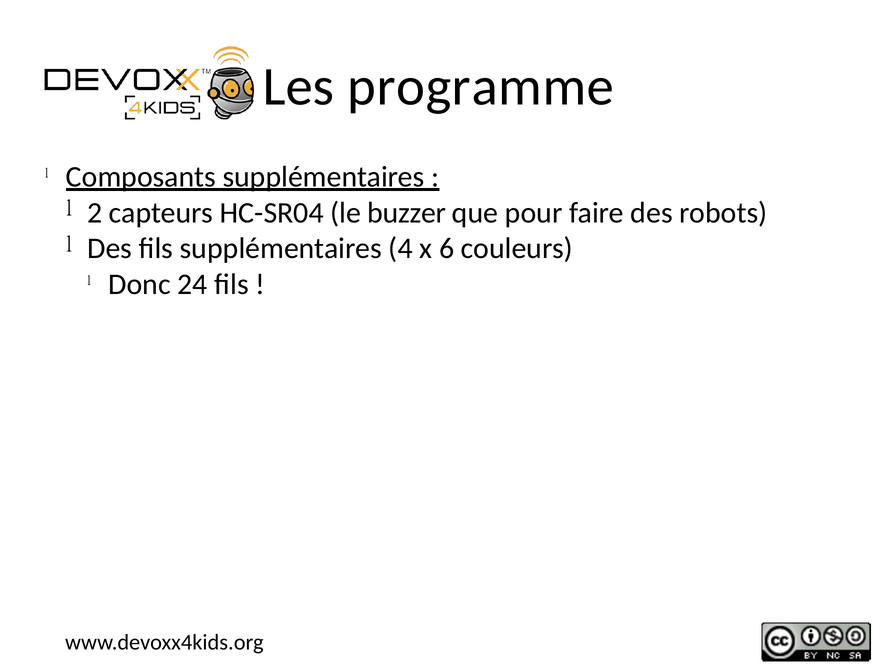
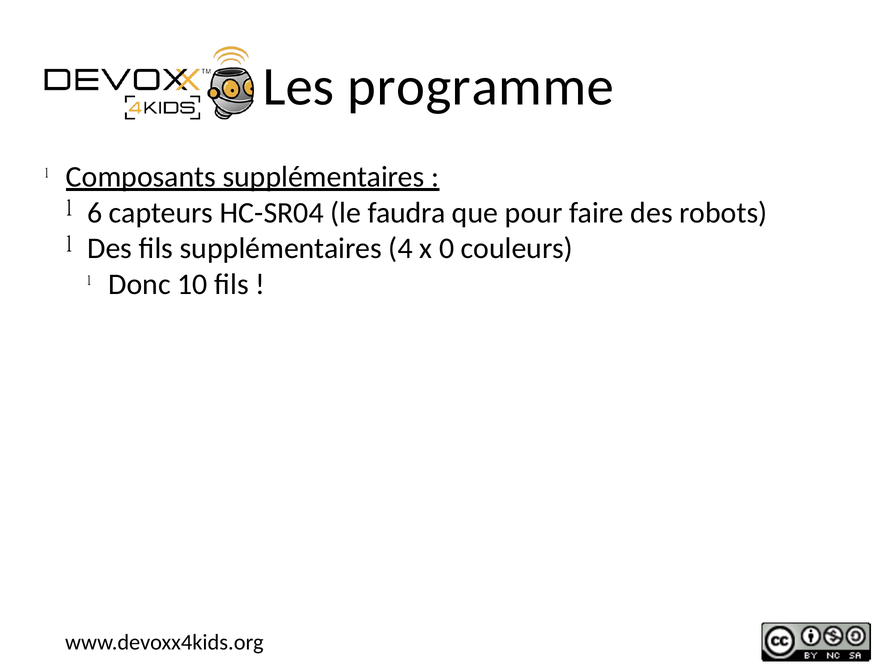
2: 2 -> 6
buzzer: buzzer -> faudra
6: 6 -> 0
24: 24 -> 10
